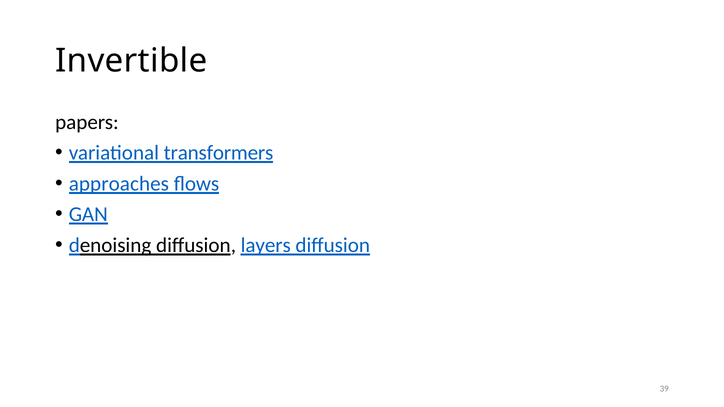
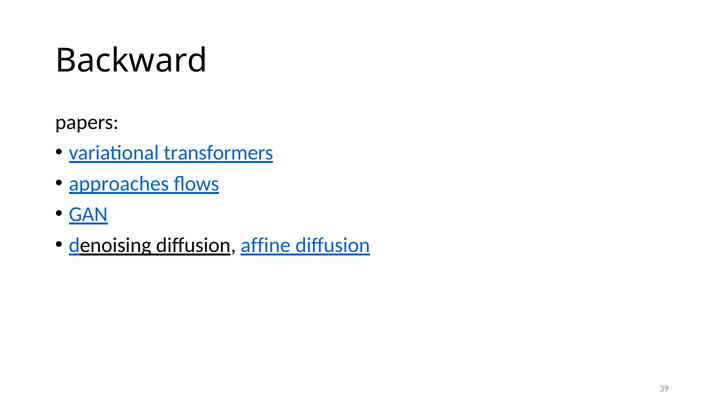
Invertible: Invertible -> Backward
layers: layers -> affine
